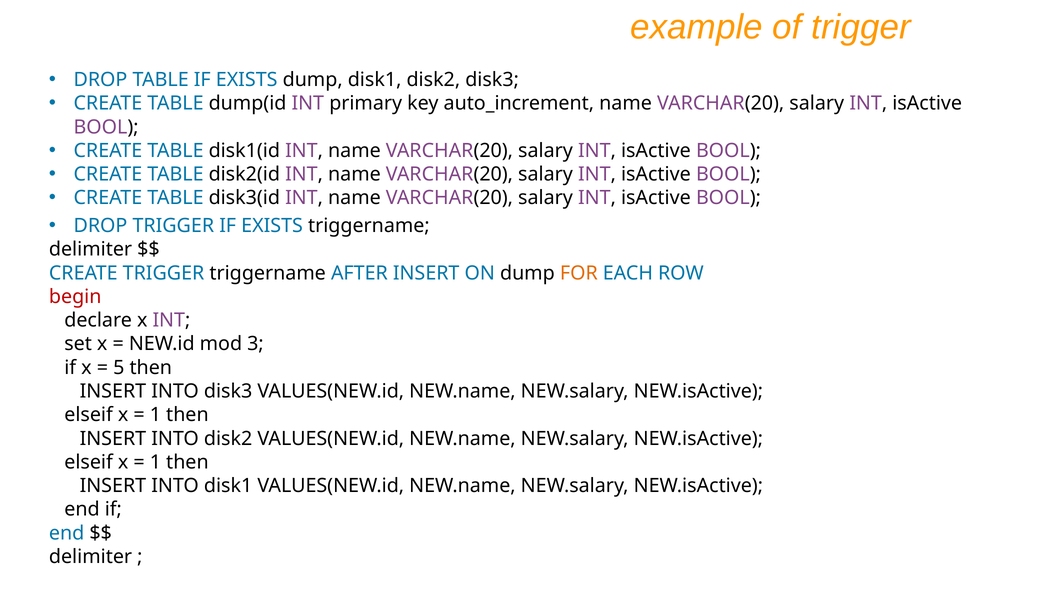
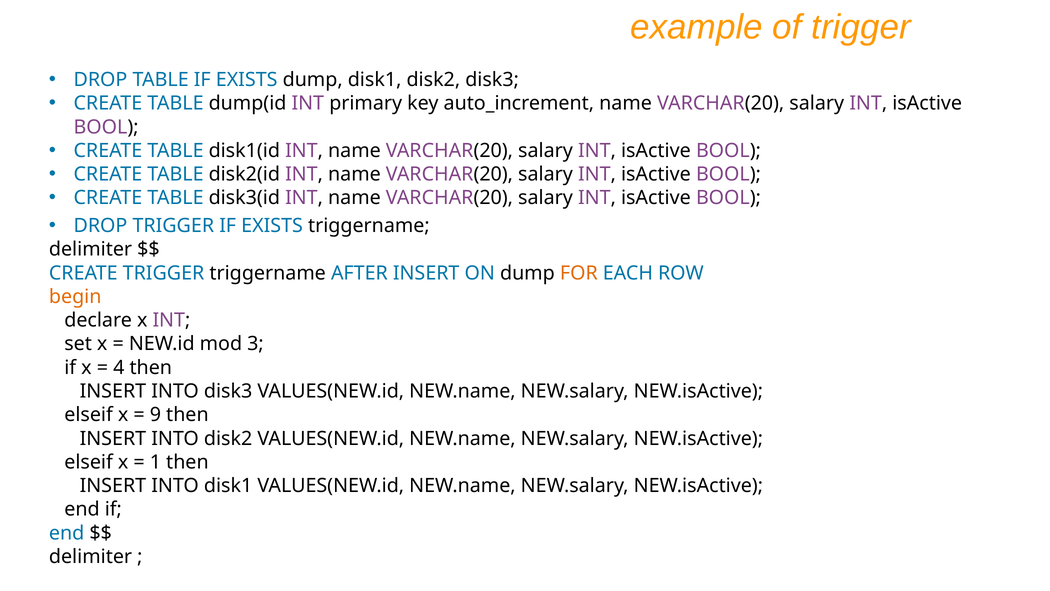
begin colour: red -> orange
5: 5 -> 4
1 at (155, 415): 1 -> 9
